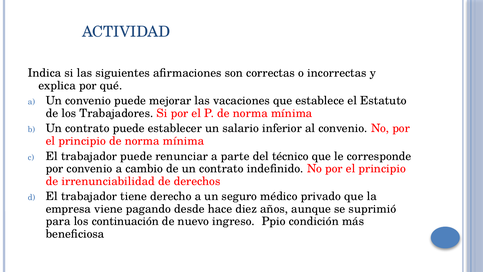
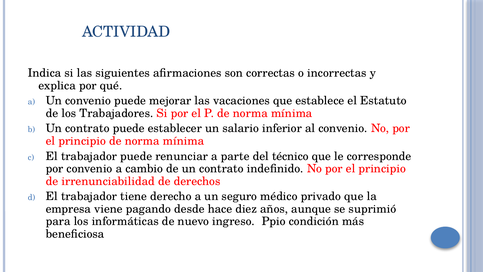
continuación: continuación -> informáticas
